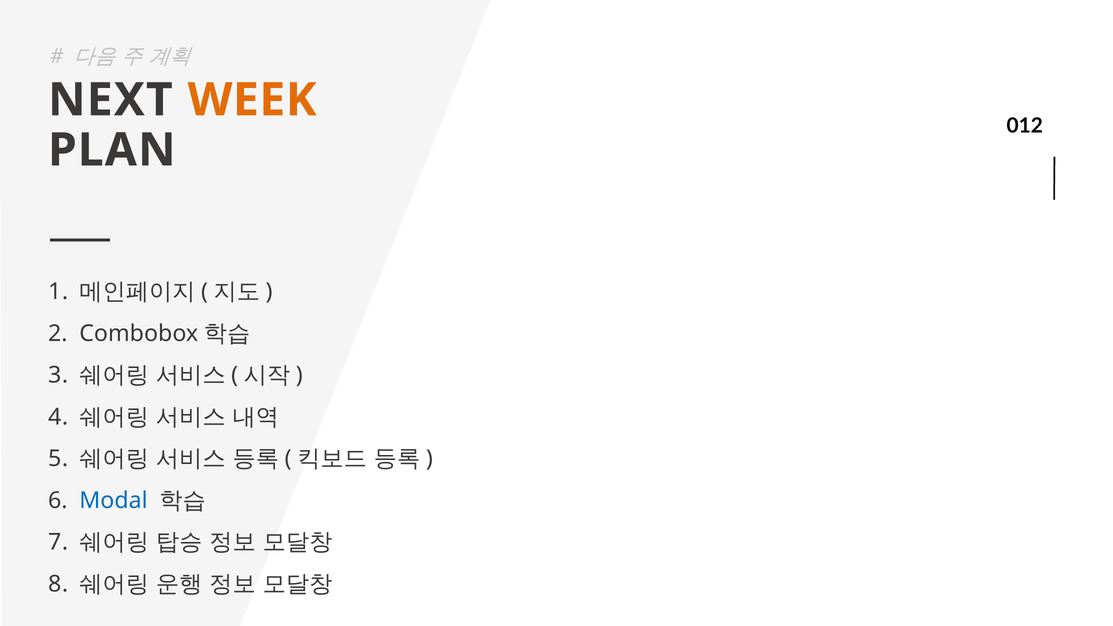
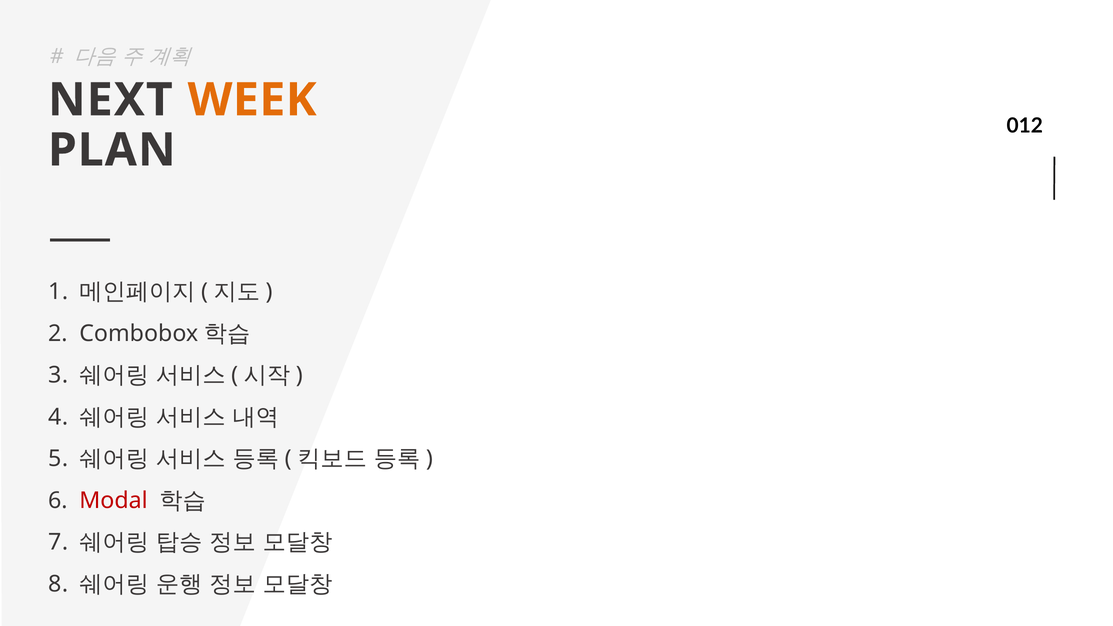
Modal colour: blue -> red
